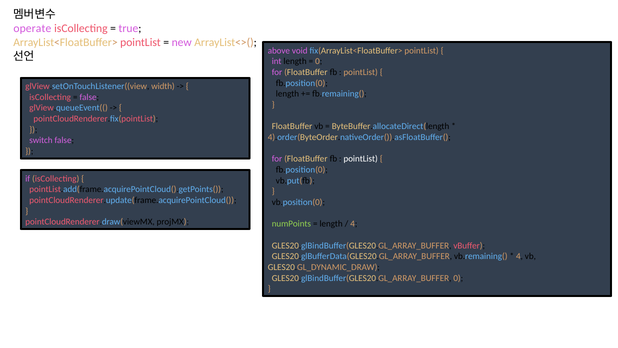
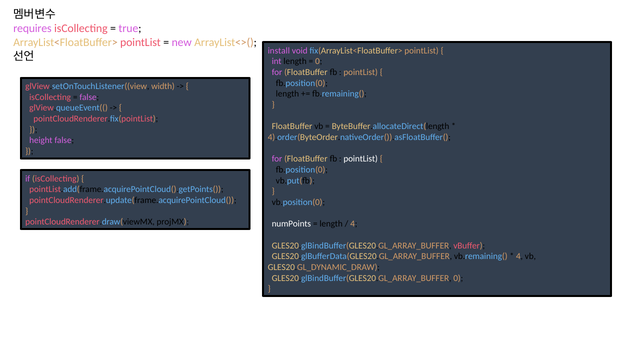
operate: operate -> requires
above: above -> install
switch: switch -> height
numPoints colour: light green -> white
